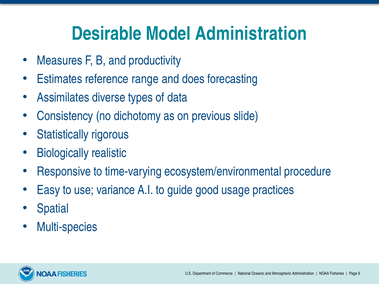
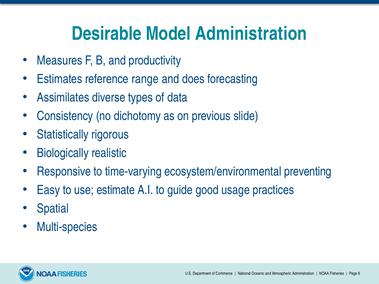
procedure: procedure -> preventing
variance: variance -> estimate
